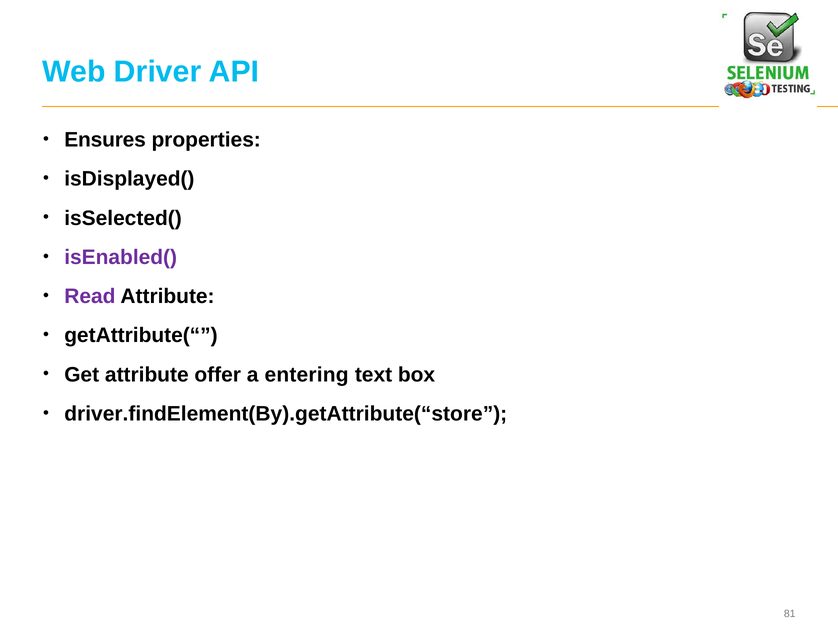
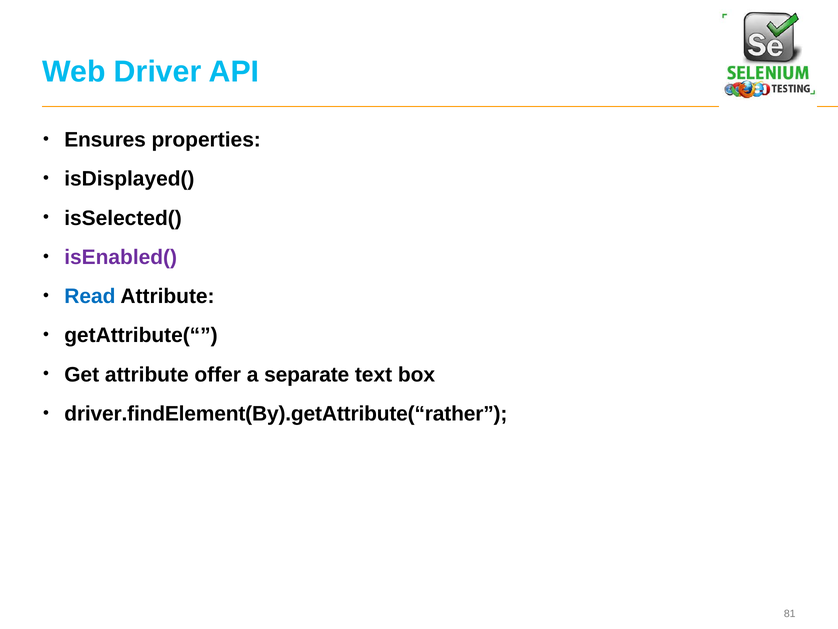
Read colour: purple -> blue
entering: entering -> separate
driver.findElement(By).getAttribute(“store: driver.findElement(By).getAttribute(“store -> driver.findElement(By).getAttribute(“rather
